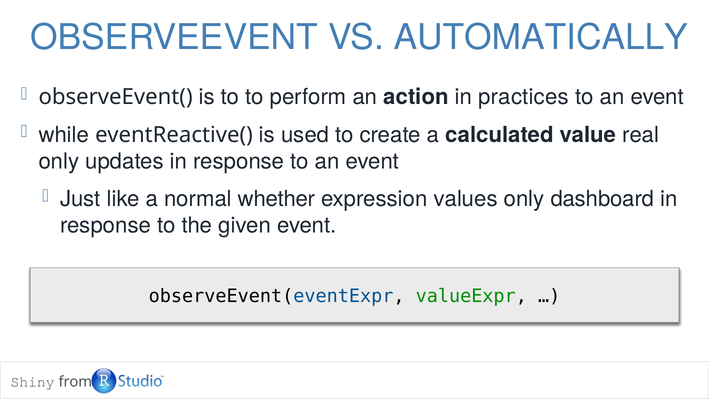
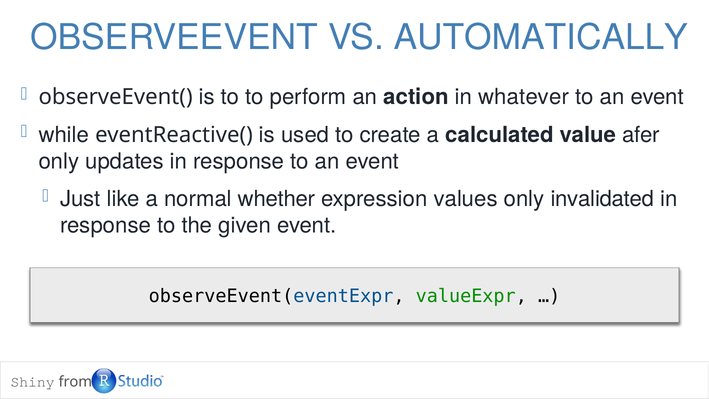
practices: practices -> whatever
real: real -> afer
dashboard: dashboard -> invalidated
